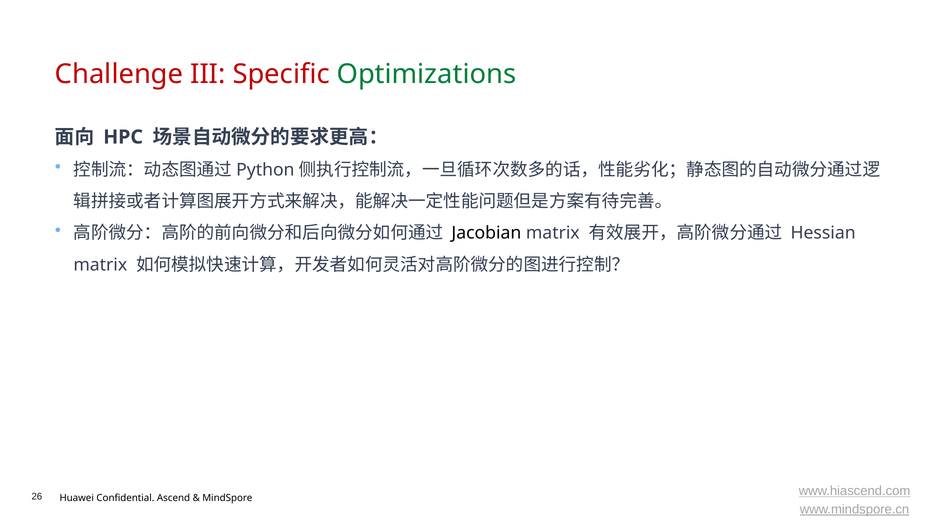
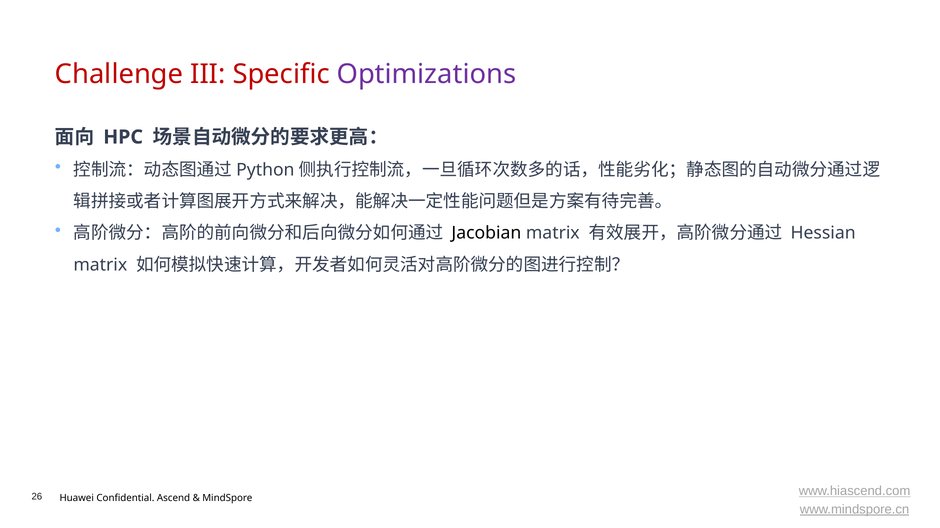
Optimizations colour: green -> purple
